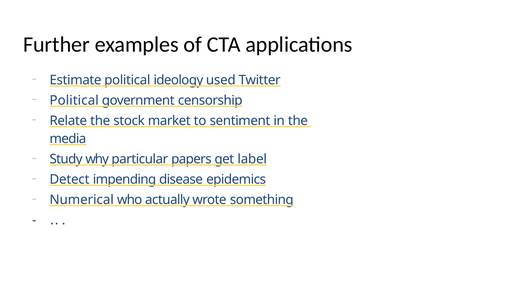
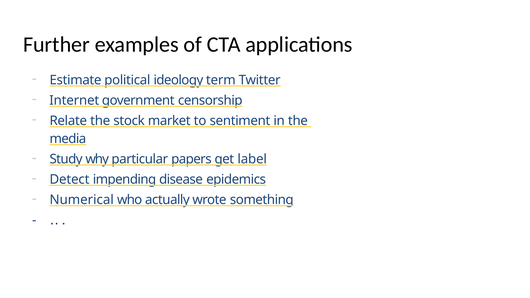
used: used -> term
Political at (74, 100): Political -> Internet
